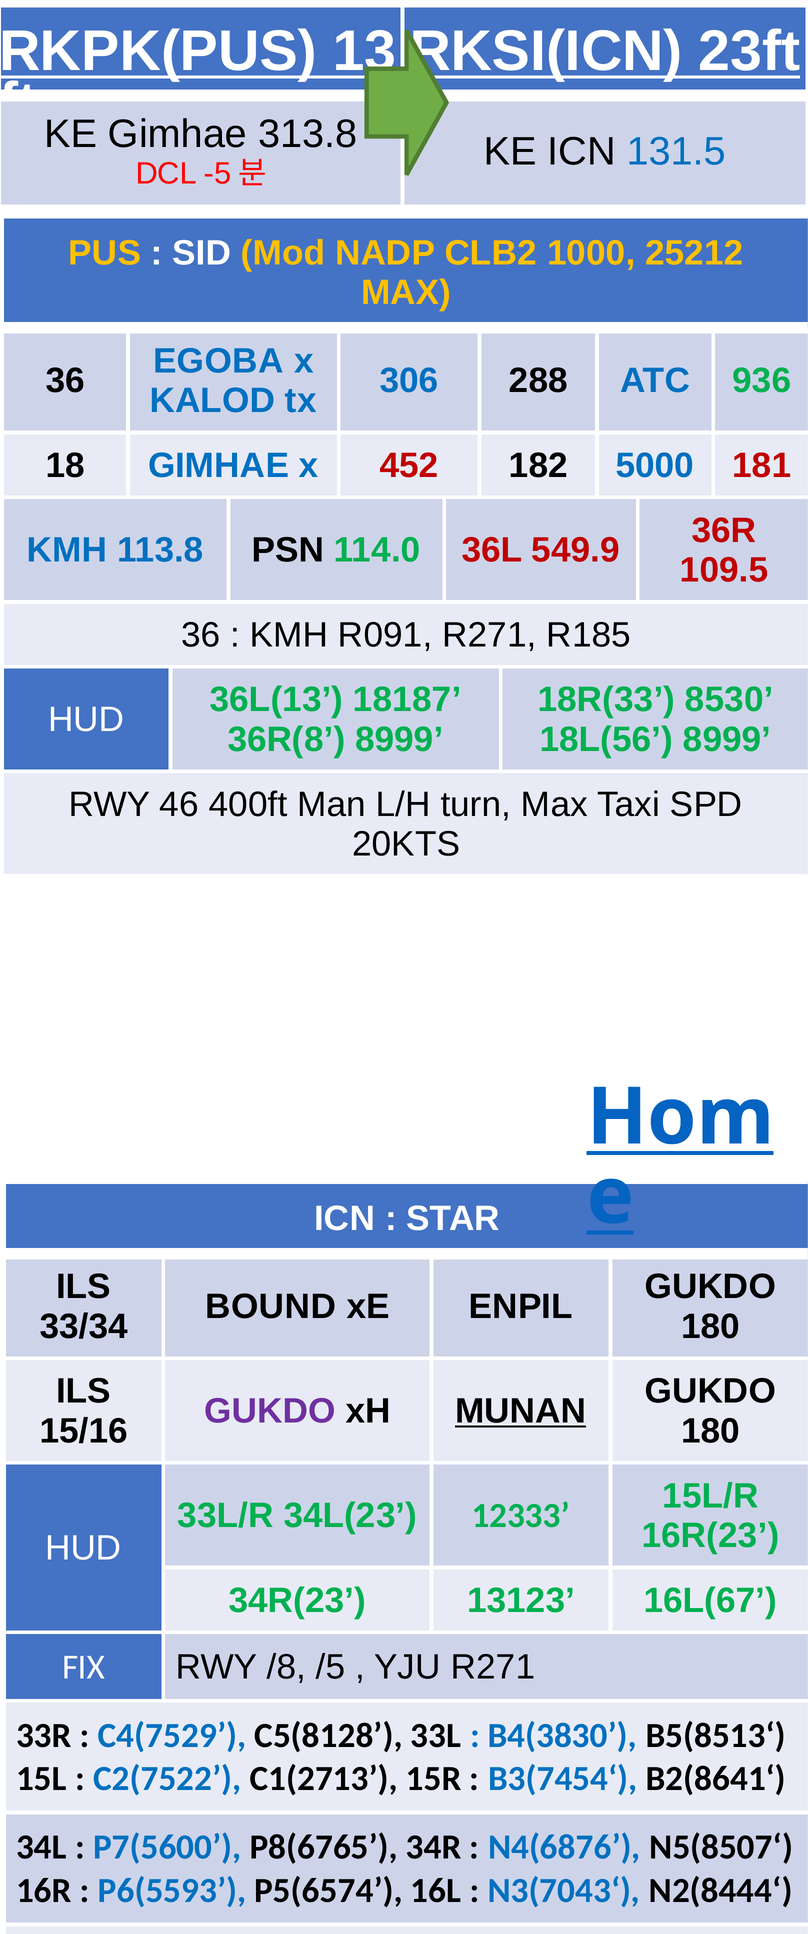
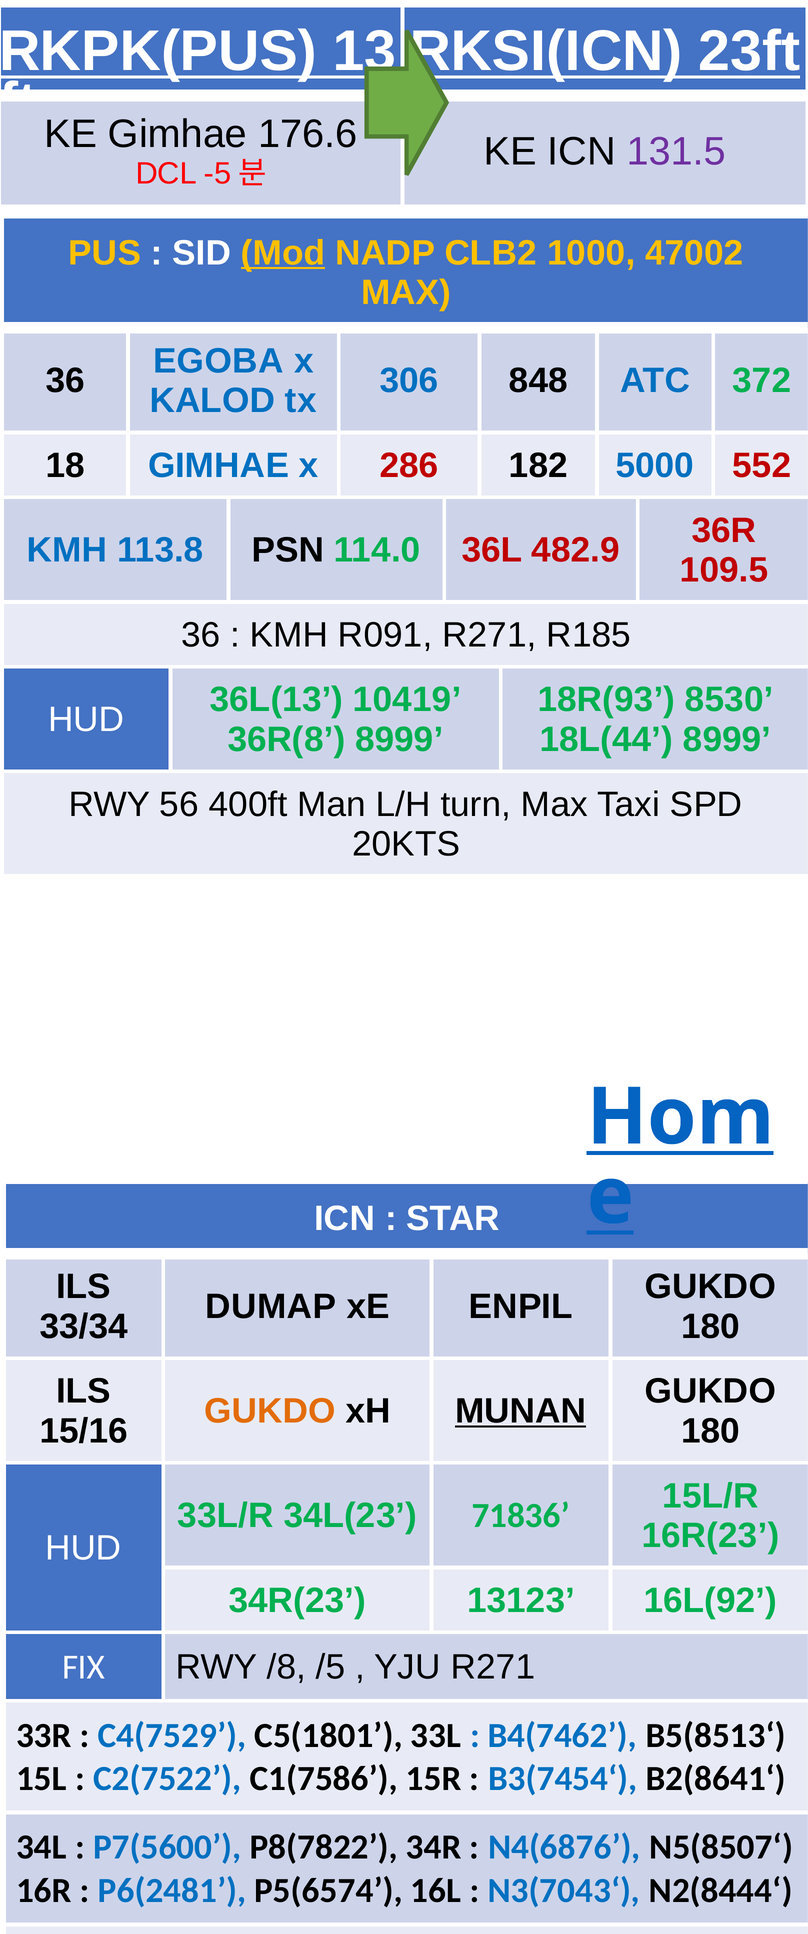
313.8: 313.8 -> 176.6
131.5 colour: blue -> purple
Mod underline: none -> present
25212: 25212 -> 47002
288: 288 -> 848
936: 936 -> 372
452: 452 -> 286
181: 181 -> 552
549.9: 549.9 -> 482.9
18187: 18187 -> 10419
18R(33: 18R(33 -> 18R(93
18L(56: 18L(56 -> 18L(44
46: 46 -> 56
BOUND: BOUND -> DUMAP
GUKDO at (270, 1411) colour: purple -> orange
12333: 12333 -> 71836
16L(67: 16L(67 -> 16L(92
C5(8128: C5(8128 -> C5(1801
B4(3830: B4(3830 -> B4(7462
C1(2713: C1(2713 -> C1(7586
P8(6765: P8(6765 -> P8(7822
P6(5593: P6(5593 -> P6(2481
